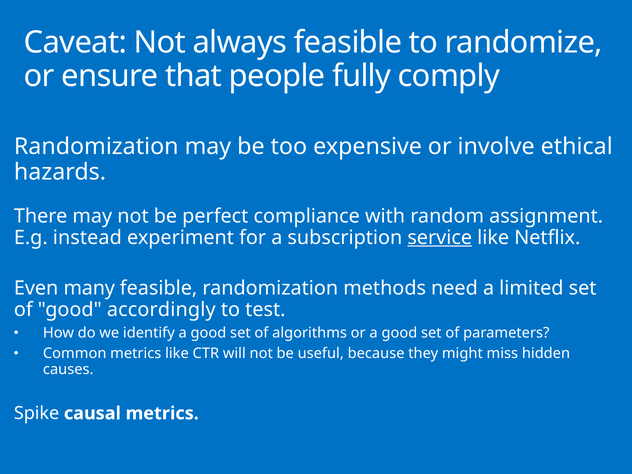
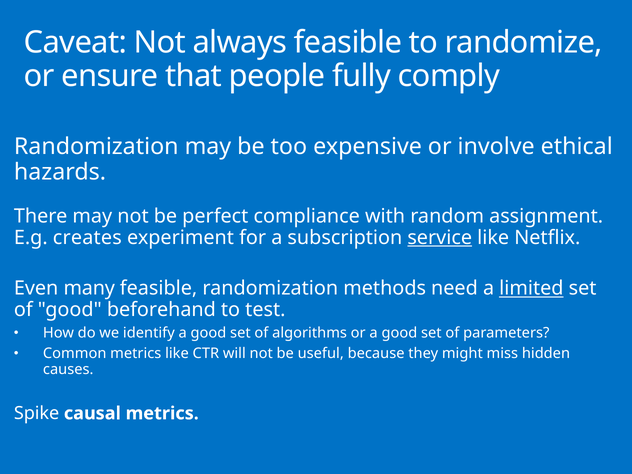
instead: instead -> creates
limited underline: none -> present
accordingly: accordingly -> beforehand
